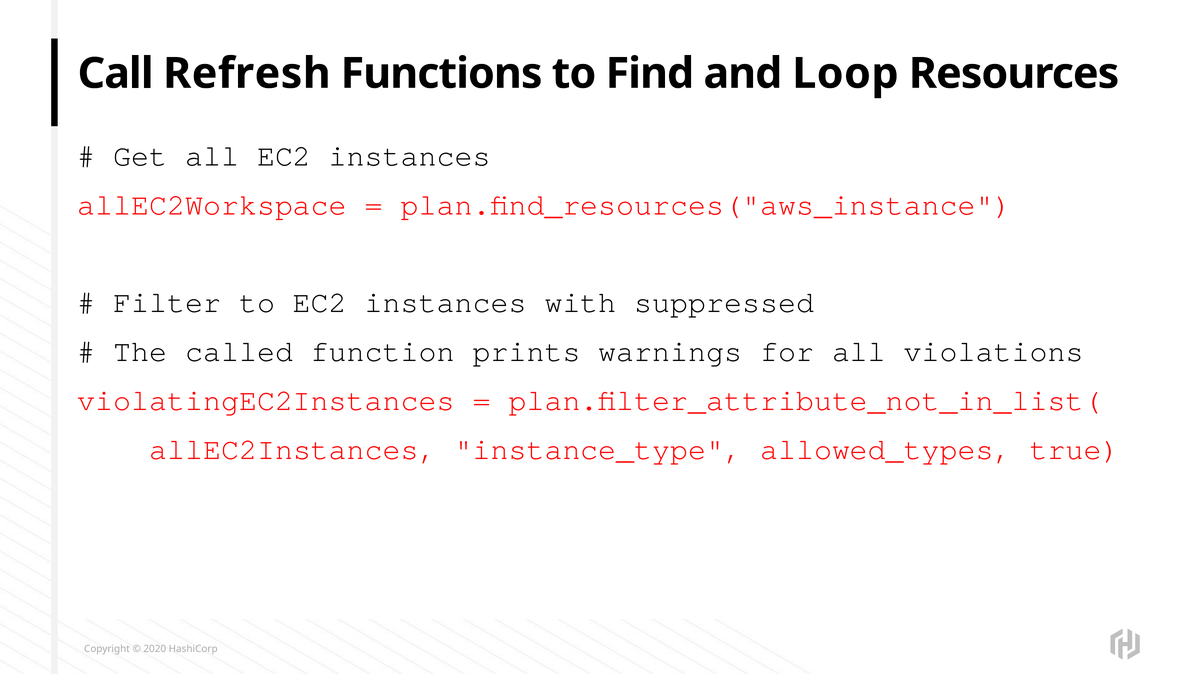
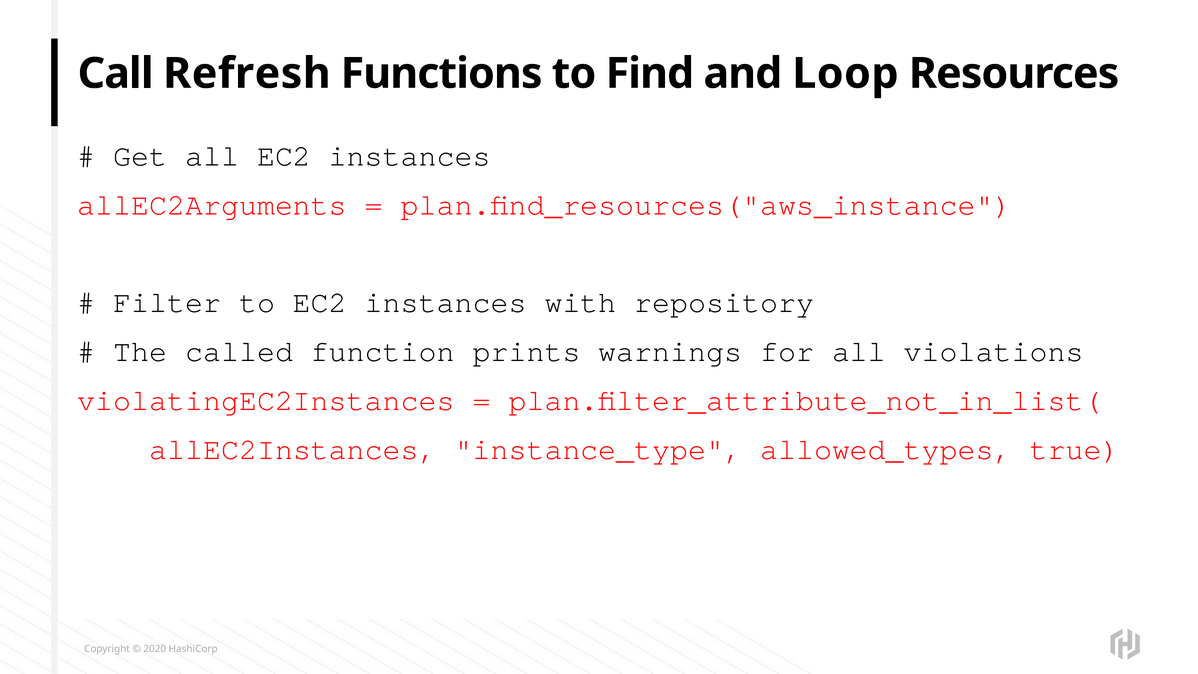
allEC2Workspace: allEC2Workspace -> allEC2Arguments
suppressed: suppressed -> repository
